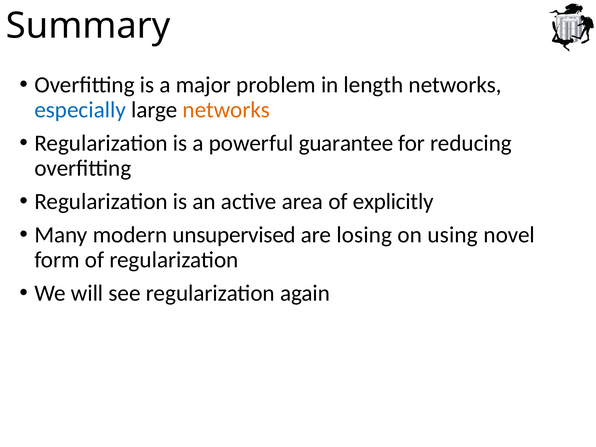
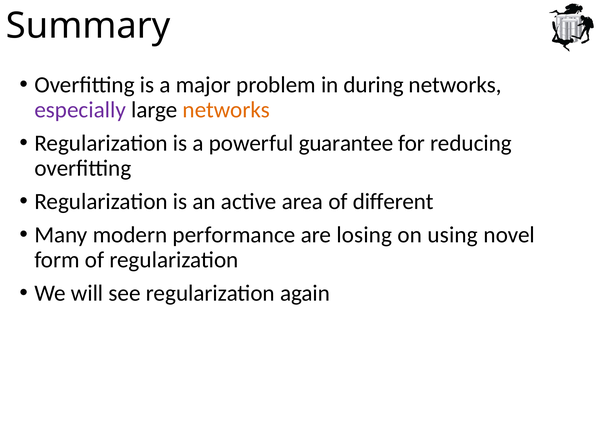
length: length -> during
especially colour: blue -> purple
explicitly: explicitly -> different
unsupervised: unsupervised -> performance
